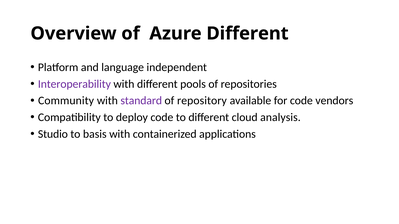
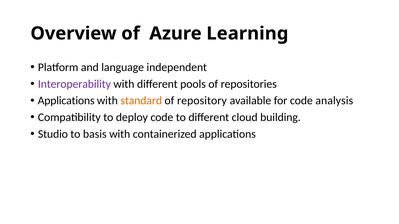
Azure Different: Different -> Learning
Community at (66, 101): Community -> Applications
standard colour: purple -> orange
vendors: vendors -> analysis
analysis: analysis -> building
